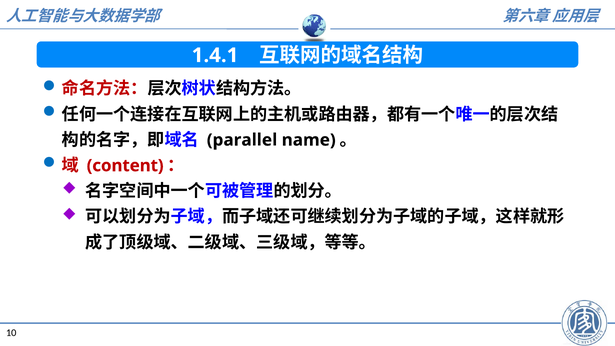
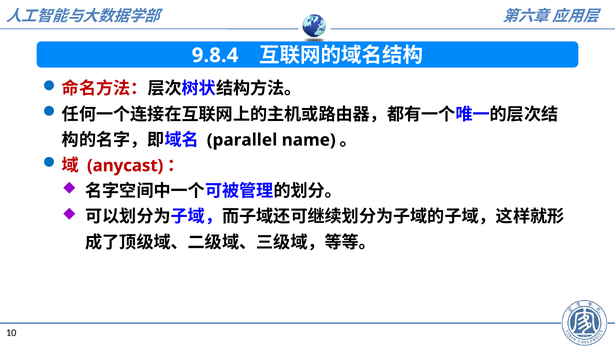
1.4.1: 1.4.1 -> 9.8.4
content: content -> anycast
